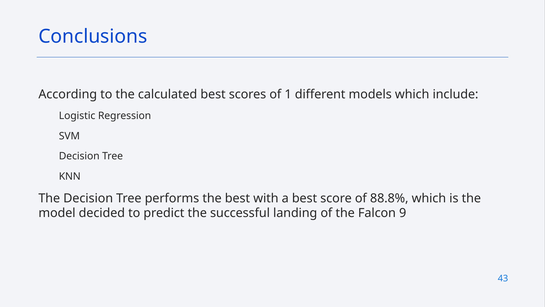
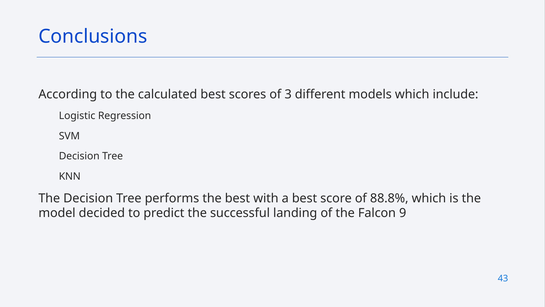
1: 1 -> 3
